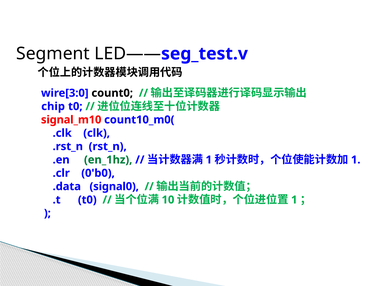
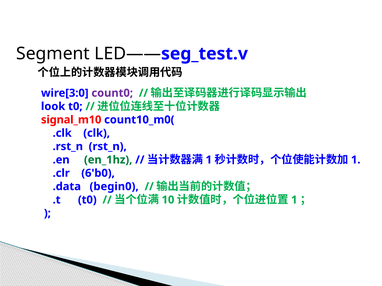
count0 colour: black -> purple
chip: chip -> look
0'b0: 0'b0 -> 6'b0
signal0: signal0 -> begin0
